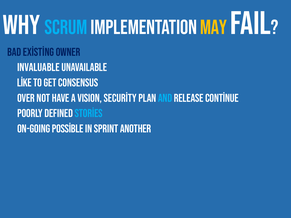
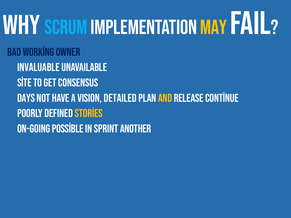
existing: existing -> working
Like: Like -> Site
Over: Over -> Days
security: security -> detaıled
and colour: light blue -> yellow
stories colour: light blue -> yellow
